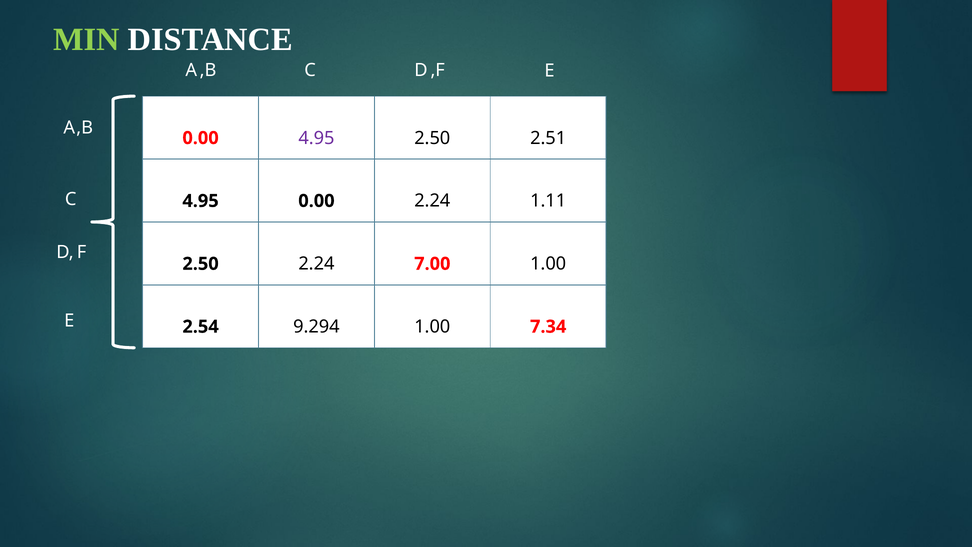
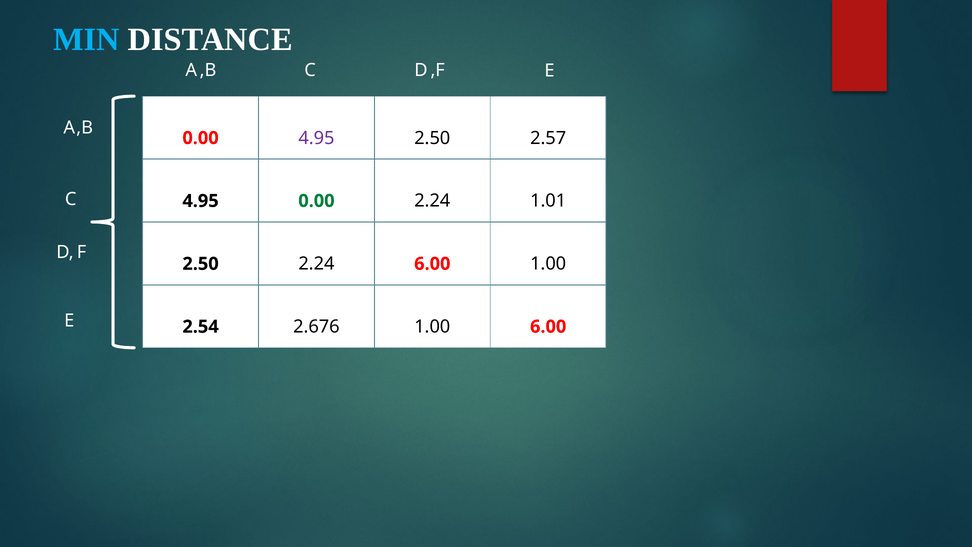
MIN colour: light green -> light blue
2.51: 2.51 -> 2.57
0.00 at (316, 201) colour: black -> green
1.11: 1.11 -> 1.01
2.24 7.00: 7.00 -> 6.00
9.294: 9.294 -> 2.676
1.00 7.34: 7.34 -> 6.00
